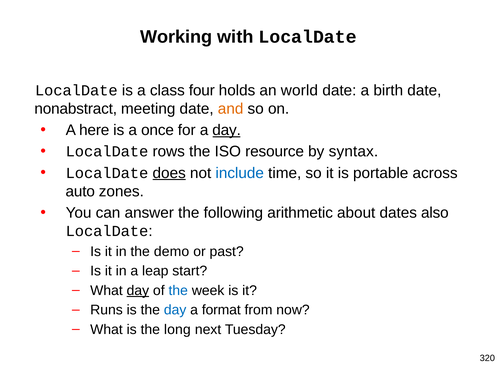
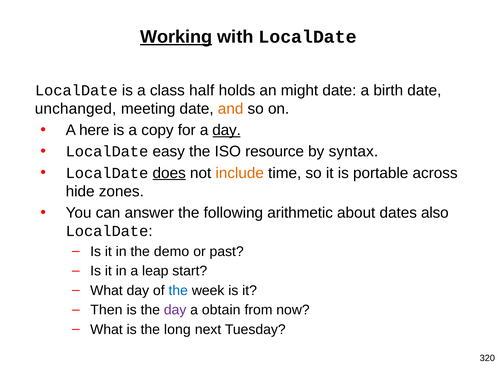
Working underline: none -> present
four: four -> half
world: world -> might
nonabstract: nonabstract -> unchanged
once: once -> copy
rows: rows -> easy
include colour: blue -> orange
auto: auto -> hide
day at (138, 291) underline: present -> none
Runs: Runs -> Then
day at (175, 310) colour: blue -> purple
format: format -> obtain
